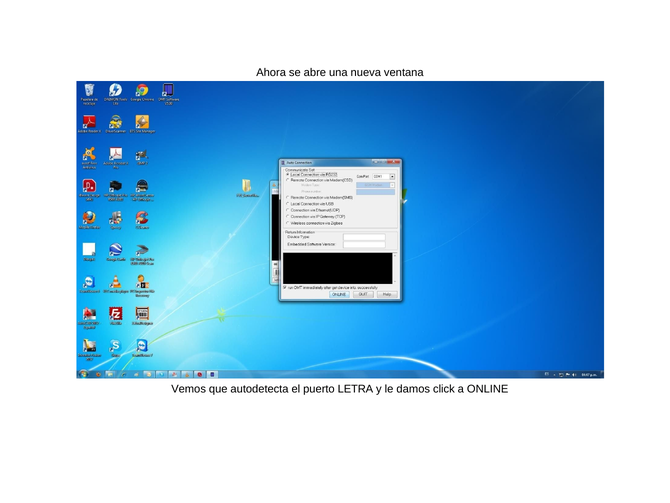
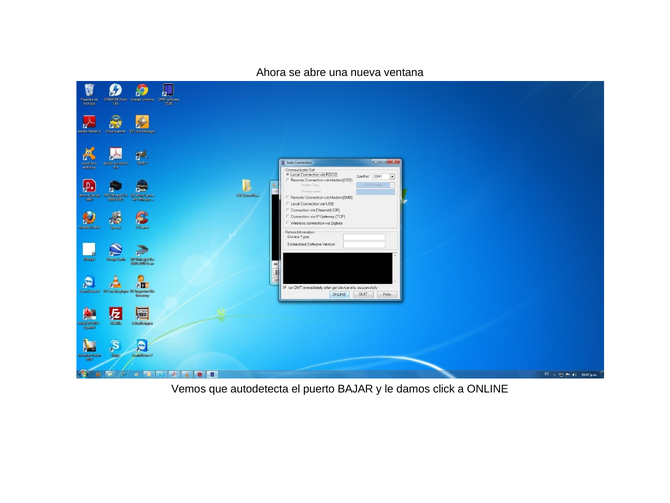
LETRA: LETRA -> BAJAR
